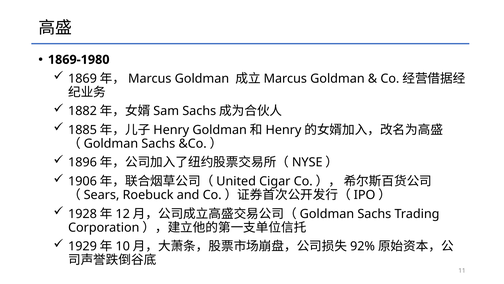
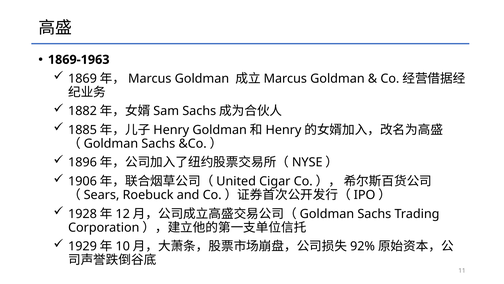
1869-1980: 1869-1980 -> 1869-1963
